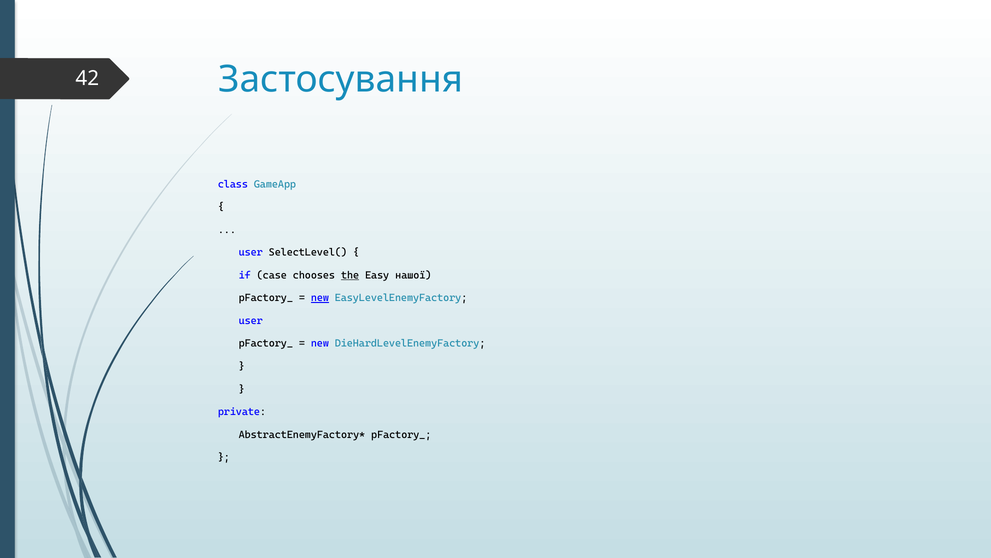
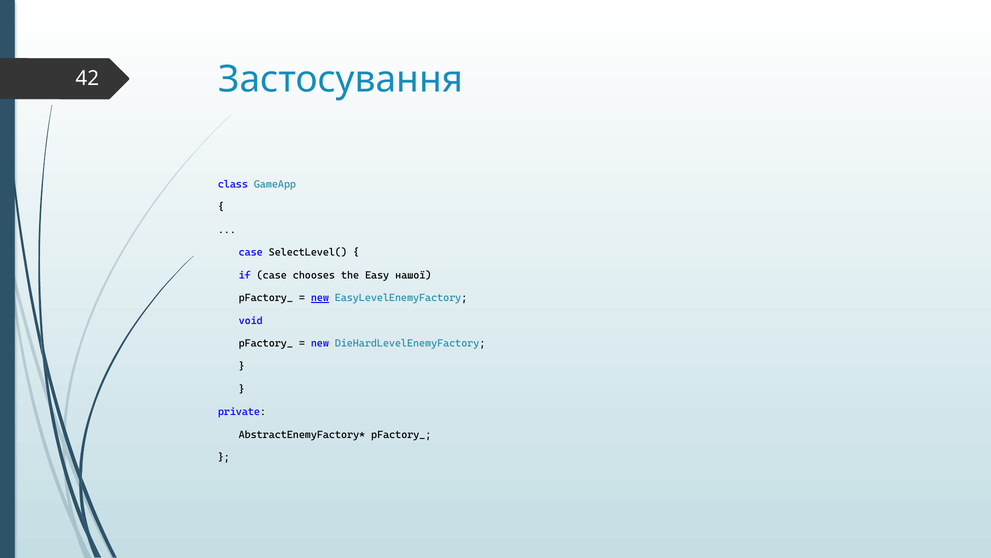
user at (251, 252): user -> case
the underline: present -> none
user at (251, 320): user -> void
